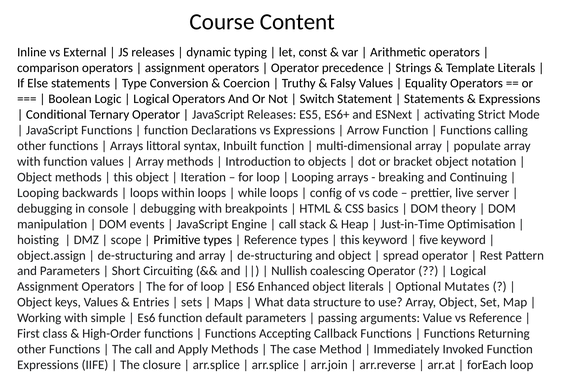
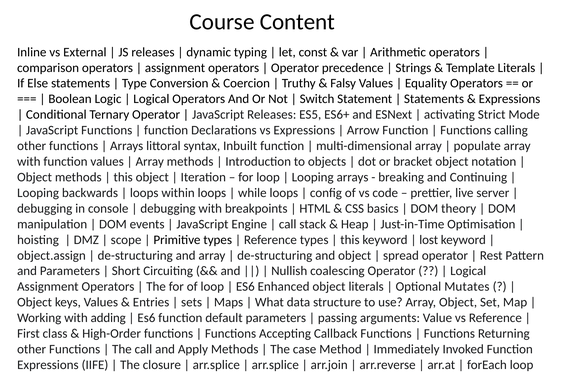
five: five -> lost
simple: simple -> adding
